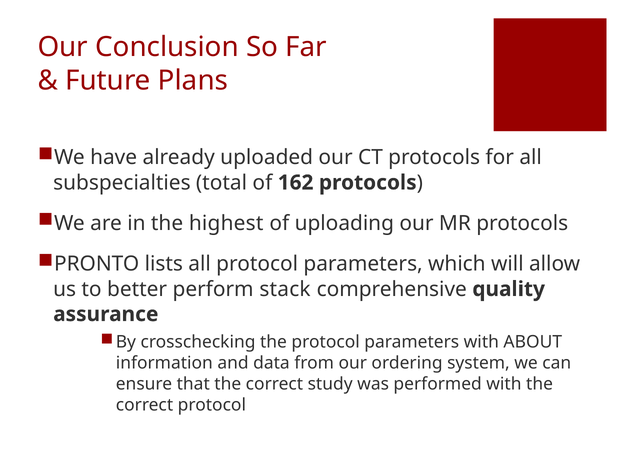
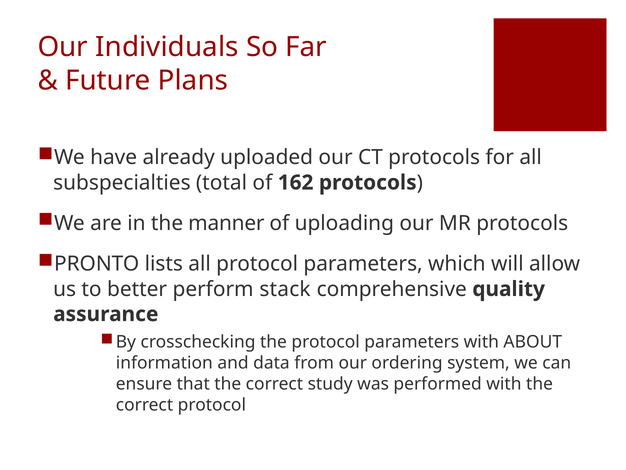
Conclusion: Conclusion -> Individuals
highest: highest -> manner
